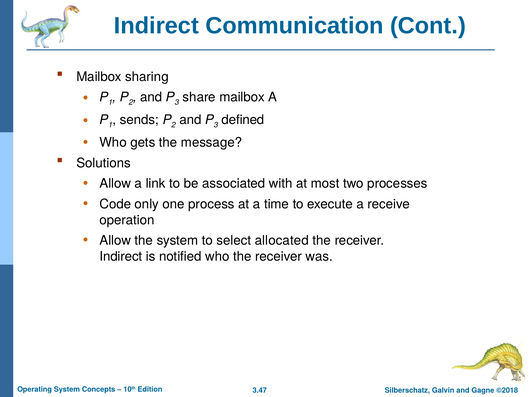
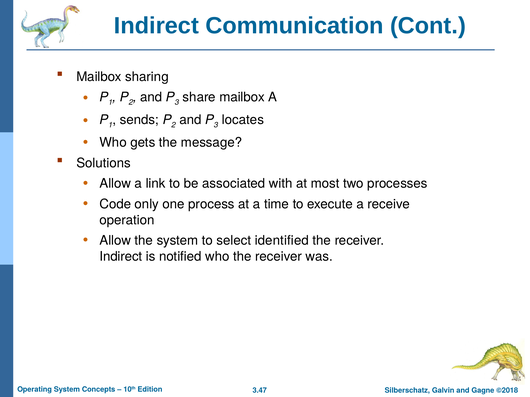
defined: defined -> locates
allocated: allocated -> identified
